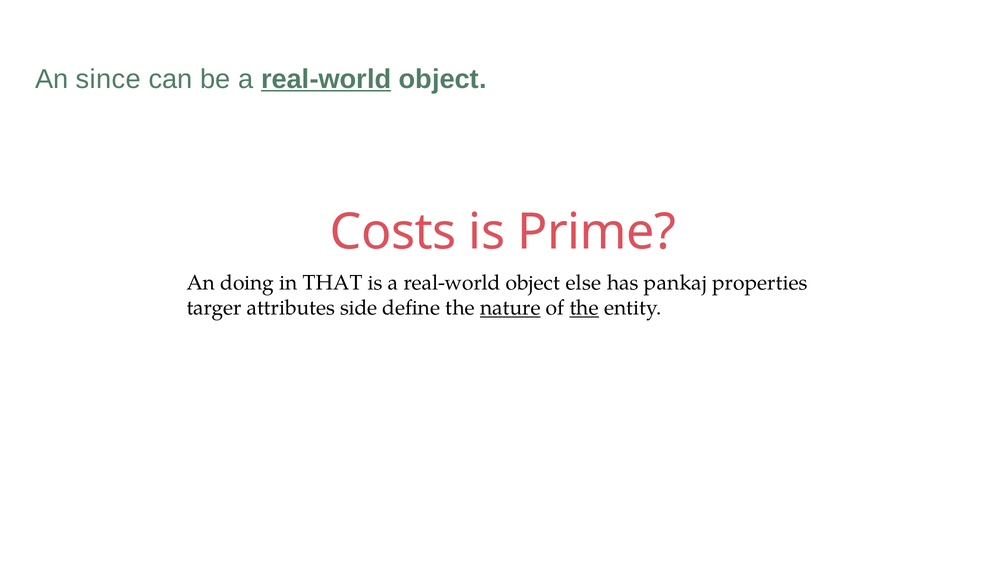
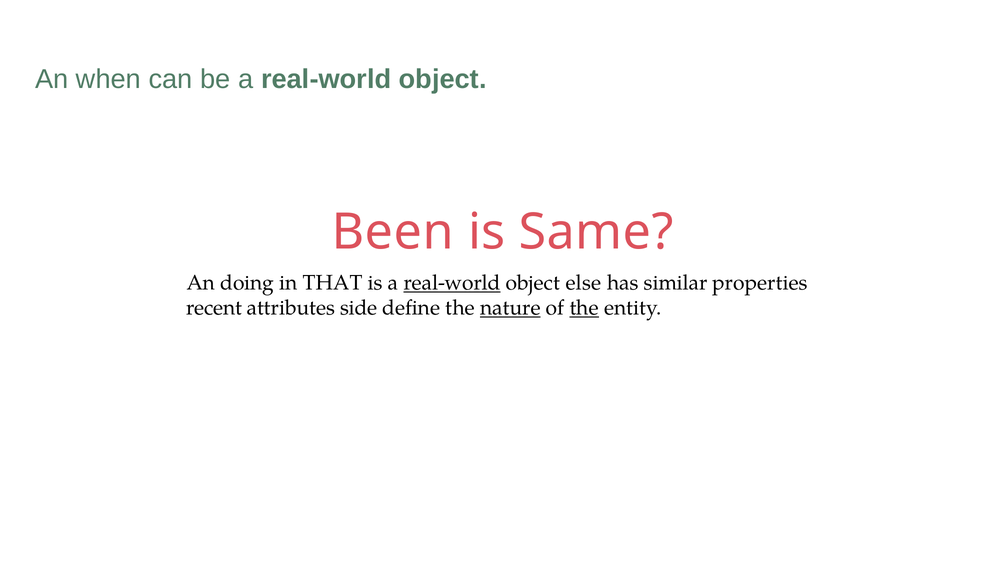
since: since -> when
real-world at (326, 79) underline: present -> none
Costs: Costs -> Been
Prime: Prime -> Same
real-world at (452, 283) underline: none -> present
pankaj: pankaj -> similar
targer: targer -> recent
